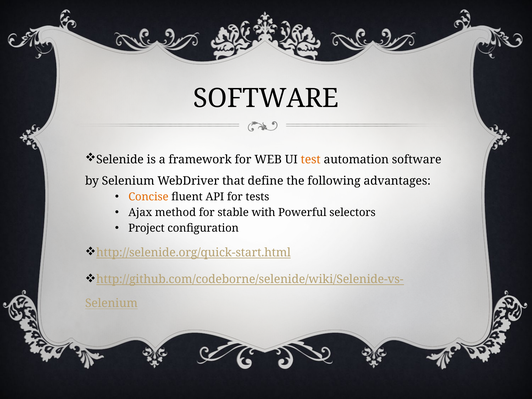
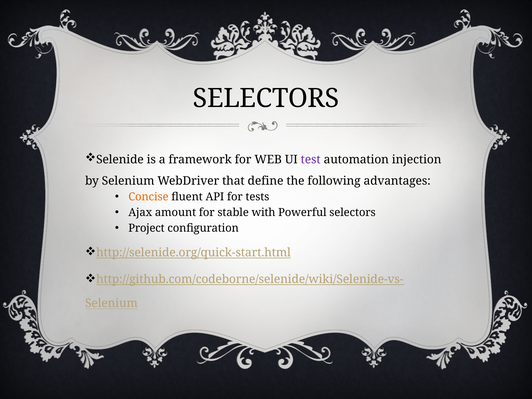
SOFTWARE at (266, 98): SOFTWARE -> SELECTORS
test colour: orange -> purple
automation software: software -> injection
method: method -> amount
